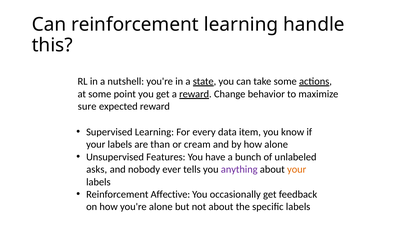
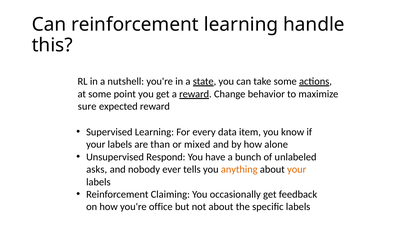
cream: cream -> mixed
Features: Features -> Respond
anything colour: purple -> orange
Affective: Affective -> Claiming
you're alone: alone -> office
